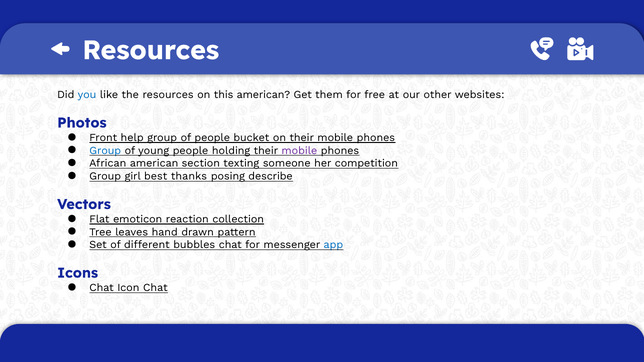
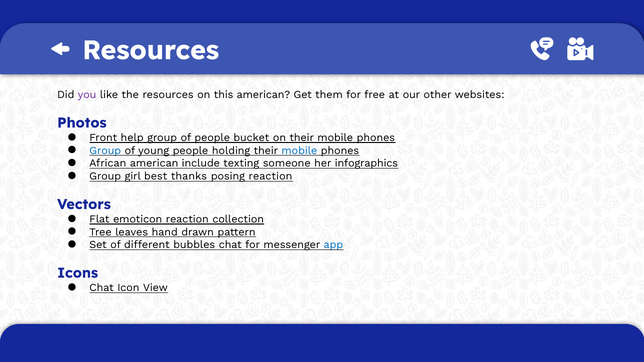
you colour: blue -> purple
mobile at (299, 151) colour: purple -> blue
section: section -> include
competition: competition -> infographics
posing describe: describe -> reaction
Icon Chat: Chat -> View
